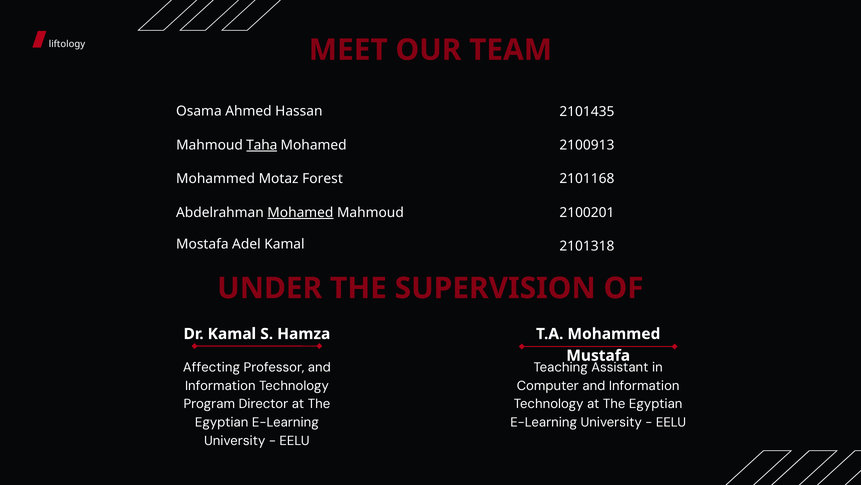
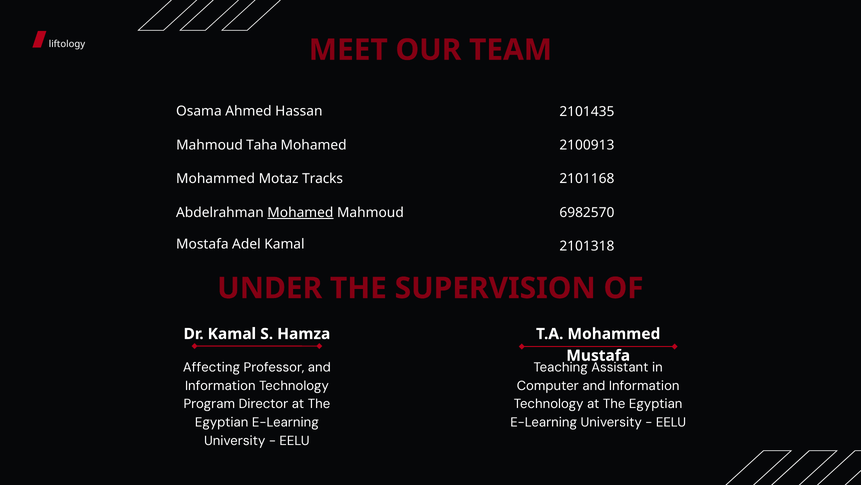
Taha underline: present -> none
Forest: Forest -> Tracks
2100201: 2100201 -> 6982570
